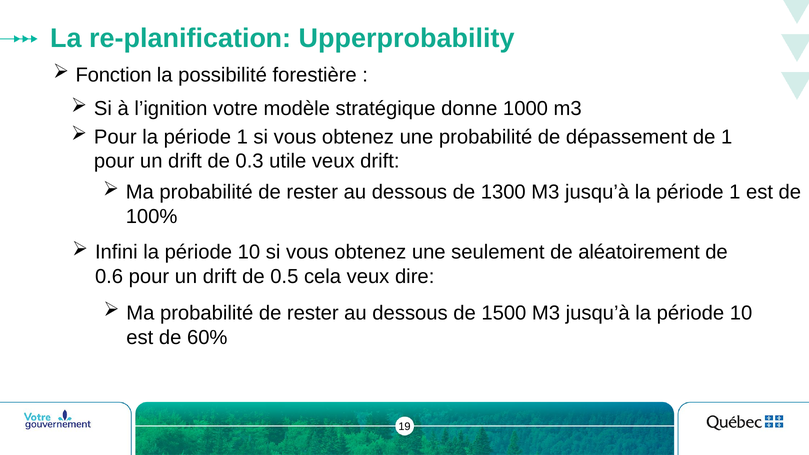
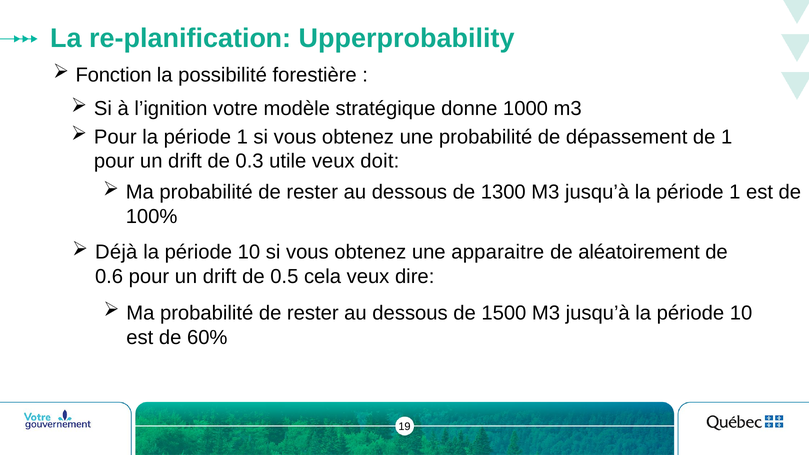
veux drift: drift -> doit
Infini: Infini -> Déjà
seulement: seulement -> apparaitre
